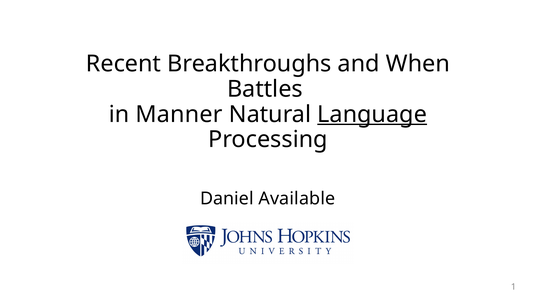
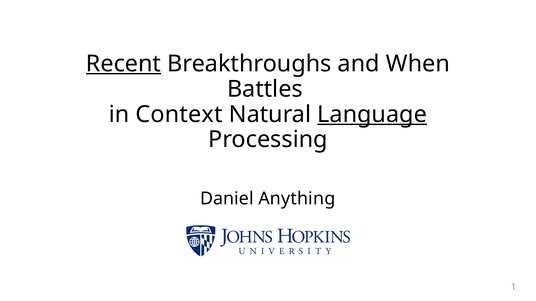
Recent underline: none -> present
Manner: Manner -> Context
Available: Available -> Anything
